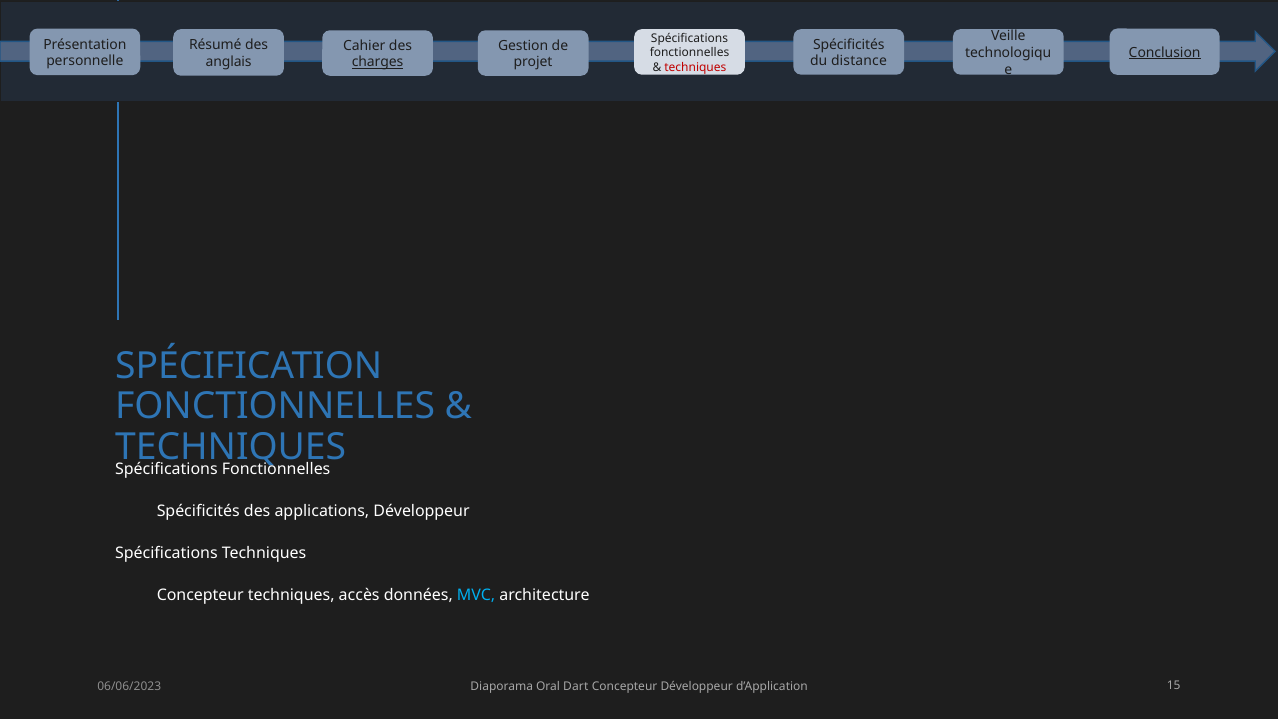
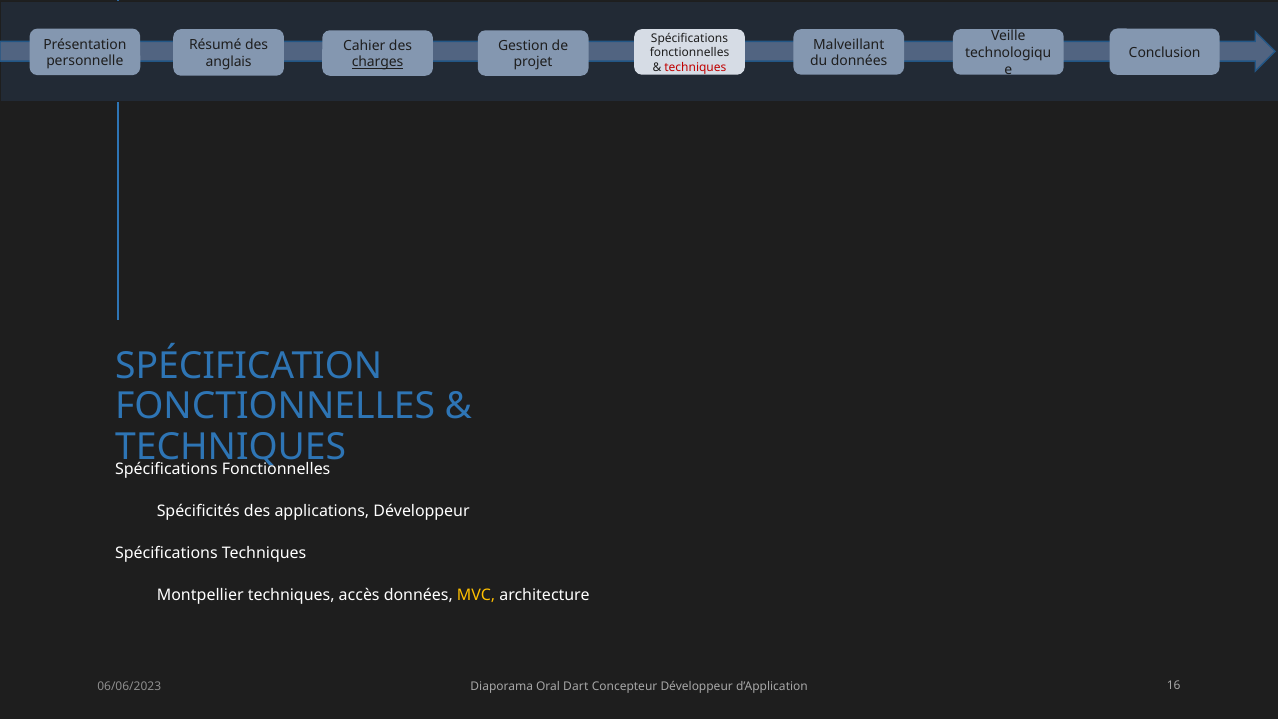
Spécificités at (849, 44): Spécificités -> Malveillant
Conclusion underline: present -> none
du distance: distance -> données
Concepteur at (200, 596): Concepteur -> Montpellier
MVC colour: light blue -> yellow
15: 15 -> 16
